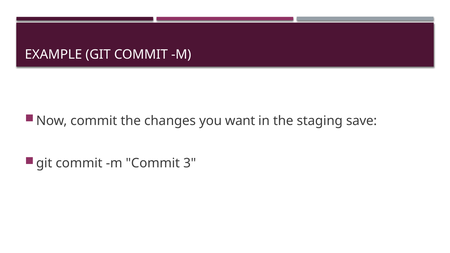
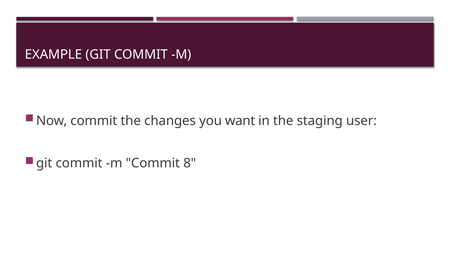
save: save -> user
3: 3 -> 8
